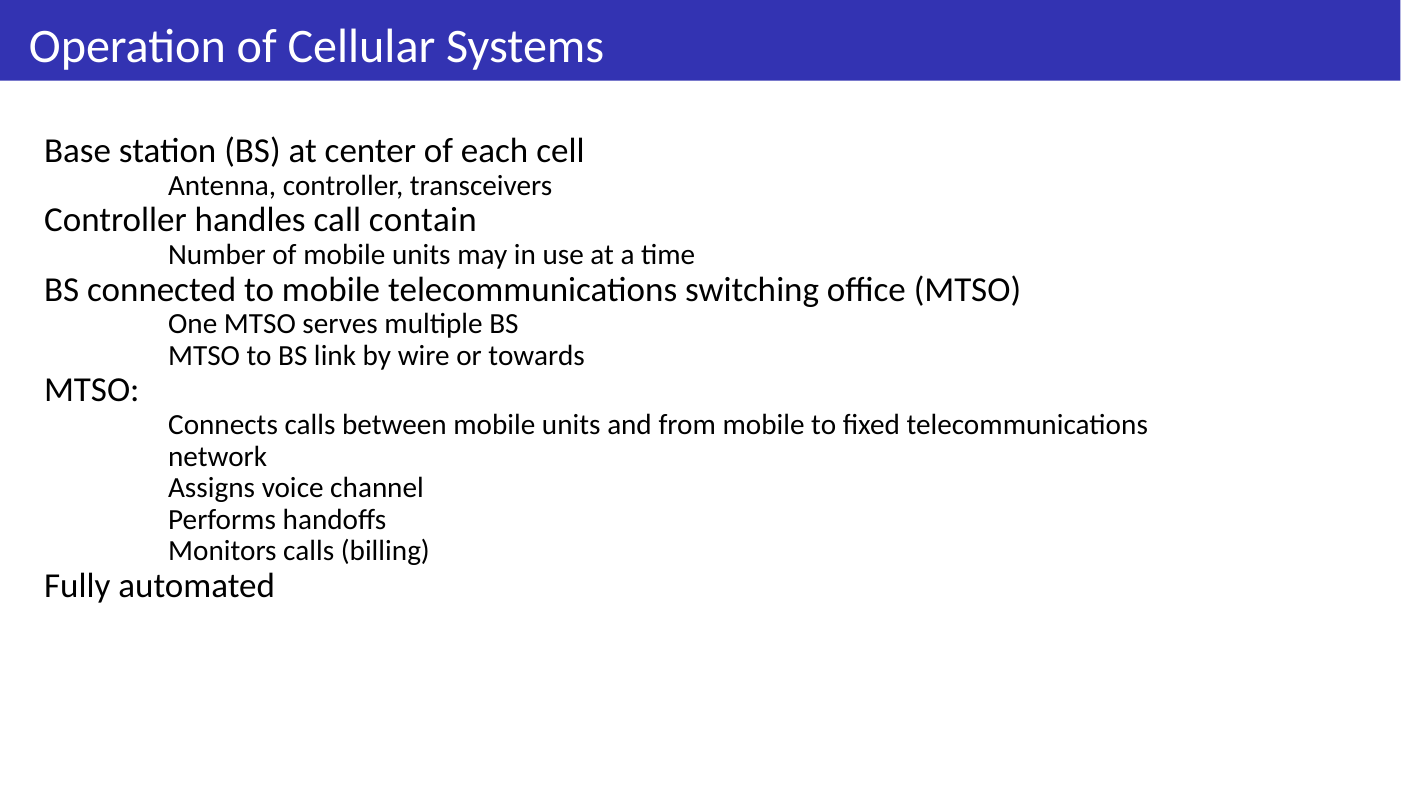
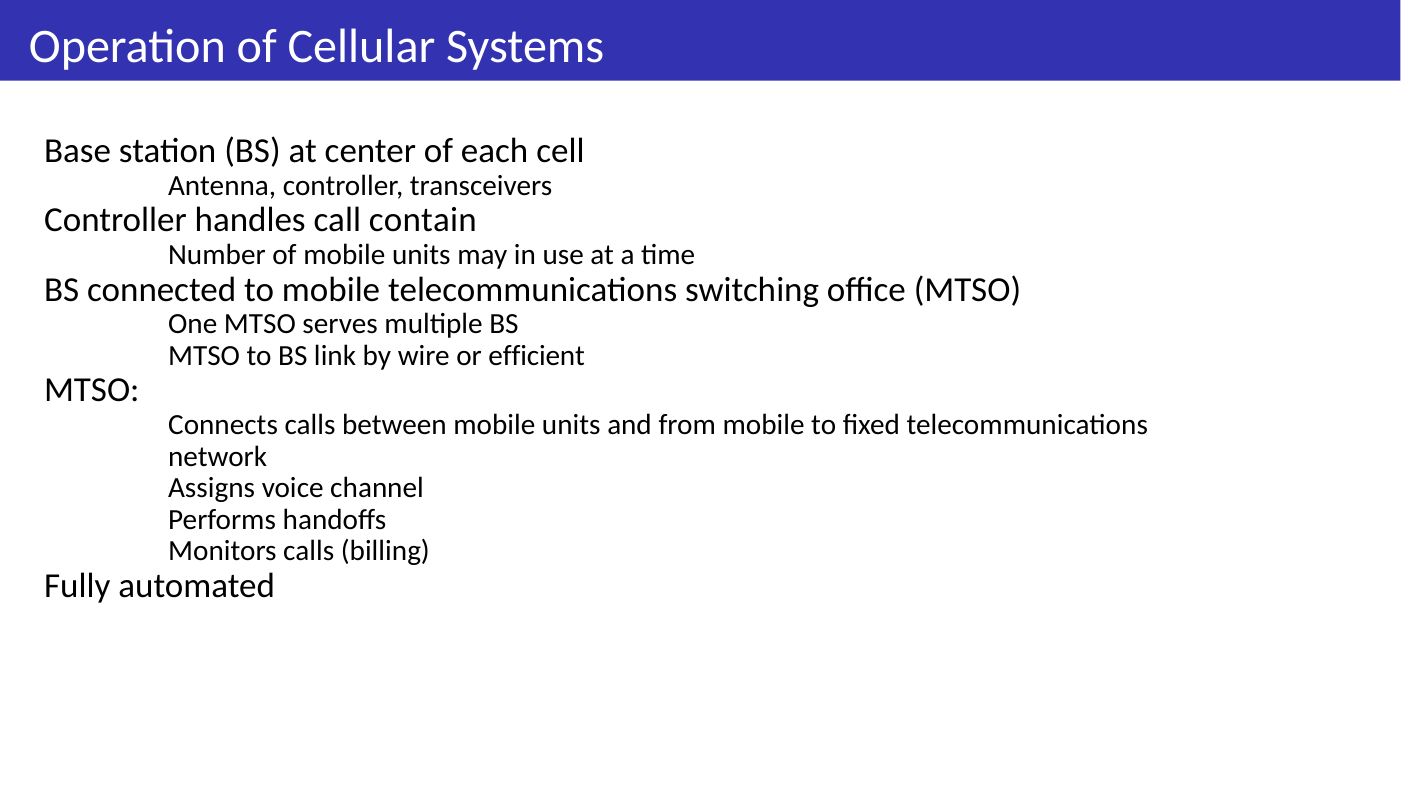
towards: towards -> efficient
